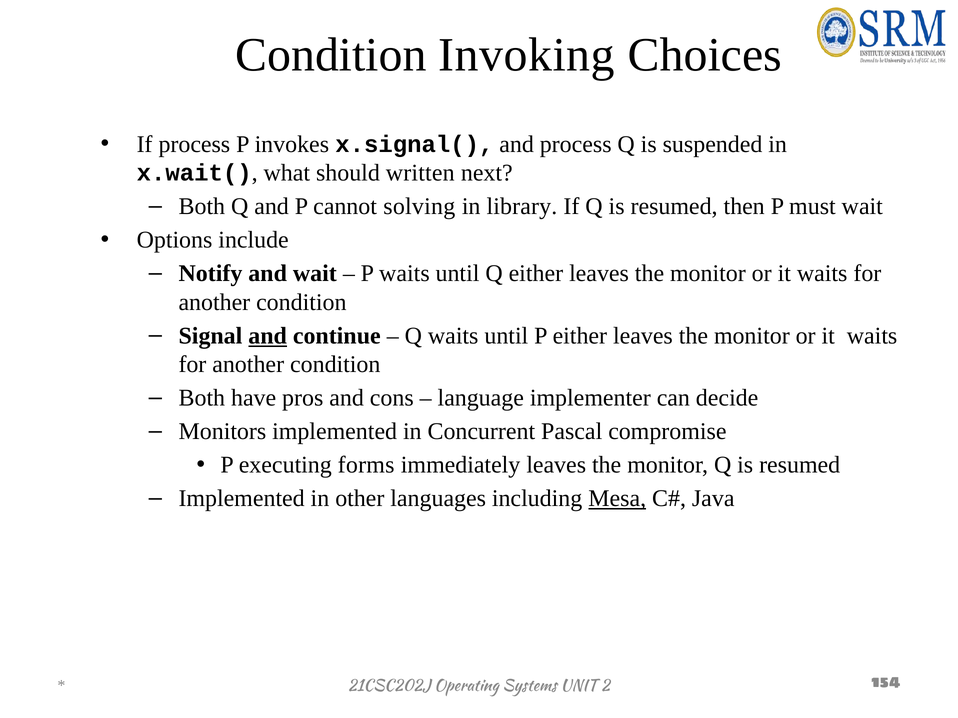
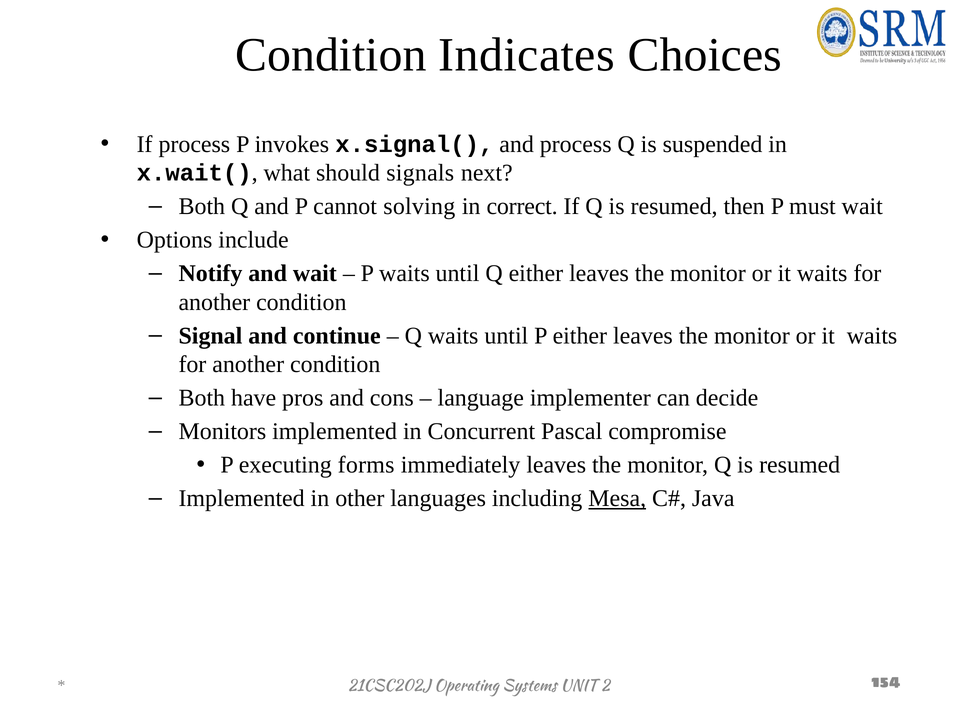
Invoking: Invoking -> Indicates
written: written -> signals
library: library -> correct
and at (268, 336) underline: present -> none
